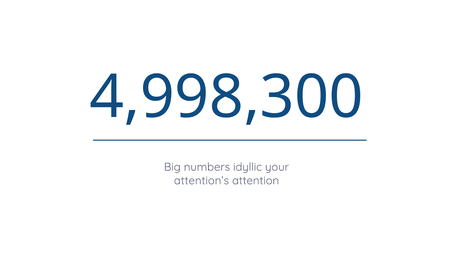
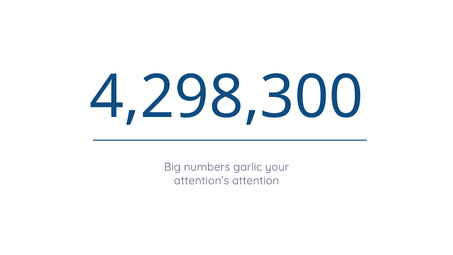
4,998,300: 4,998,300 -> 4,298,300
idyllic: idyllic -> garlic
